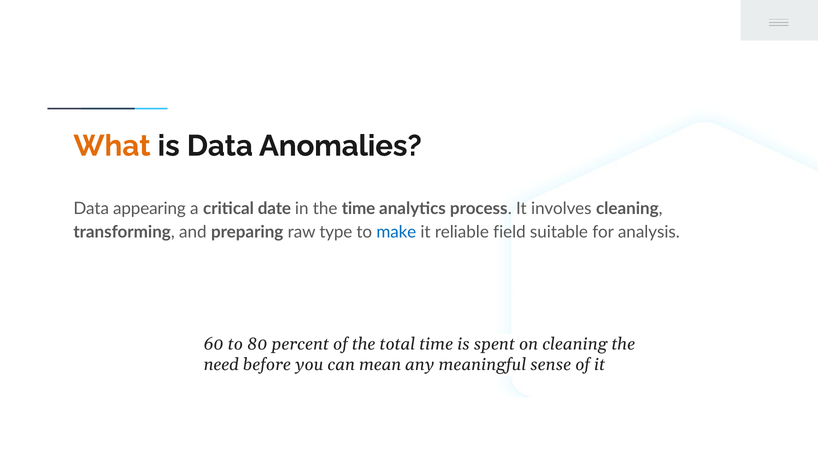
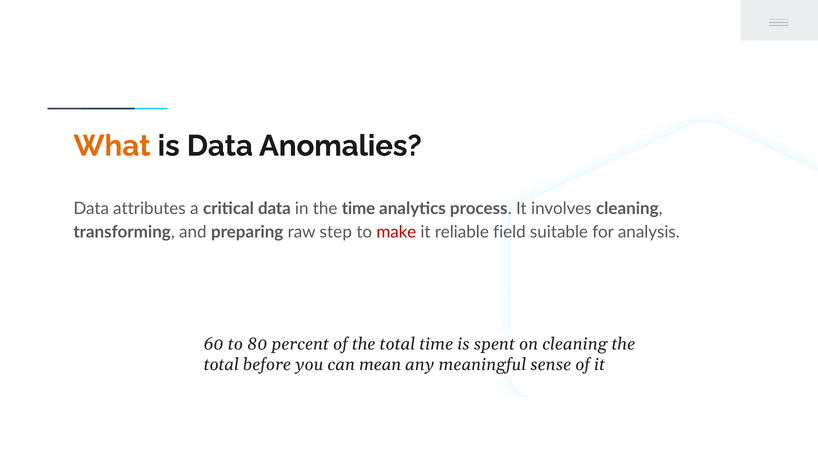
appearing: appearing -> attributes
critical date: date -> data
type: type -> step
make colour: blue -> red
need at (221, 365): need -> total
